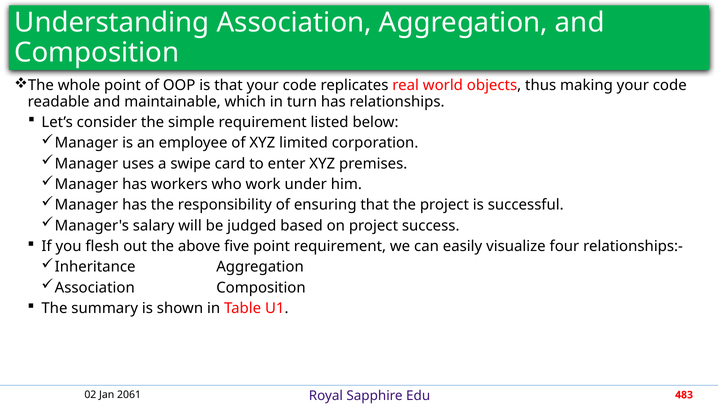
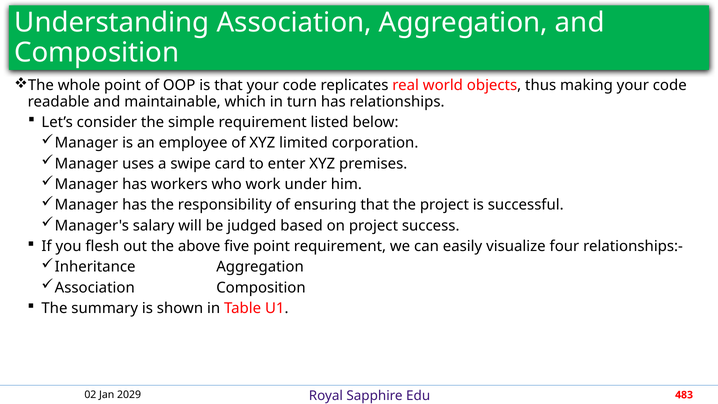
2061: 2061 -> 2029
